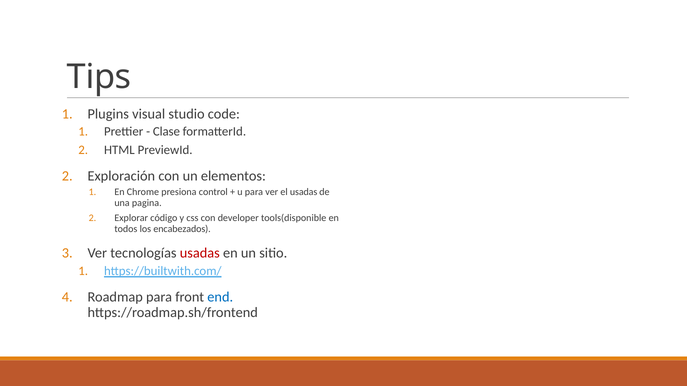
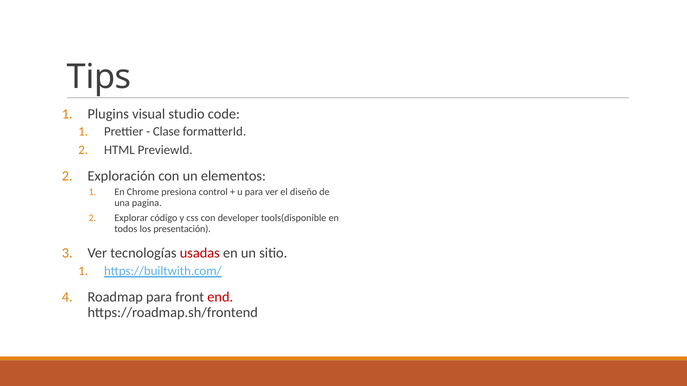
el usadas: usadas -> diseño
encabezados: encabezados -> presentación
end colour: blue -> red
